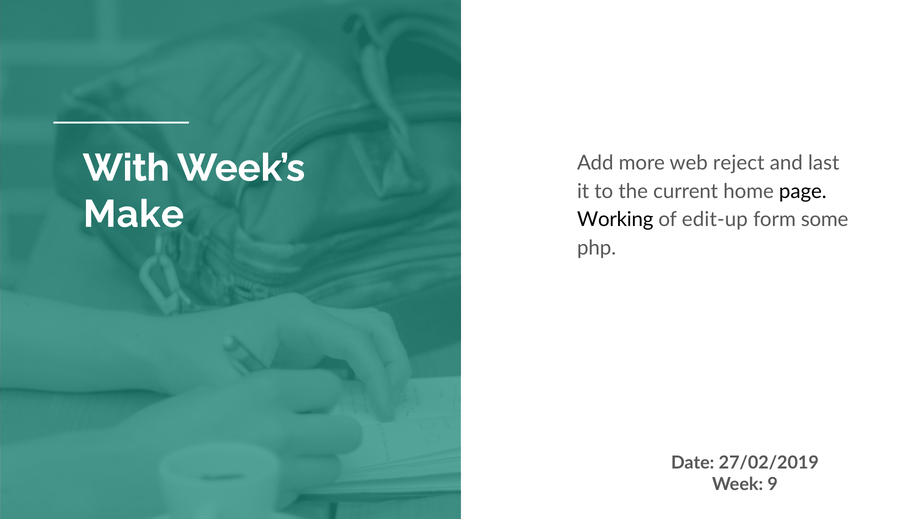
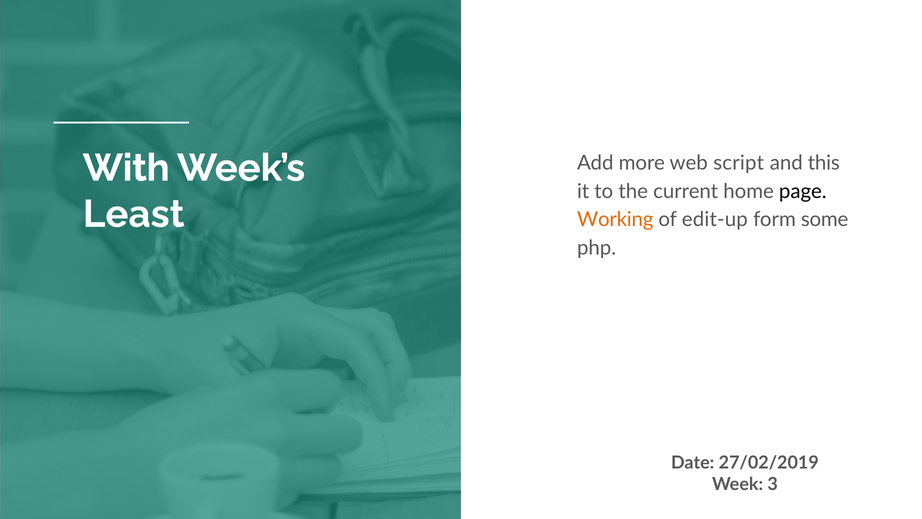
reject: reject -> script
last: last -> this
Make: Make -> Least
Working colour: black -> orange
9: 9 -> 3
